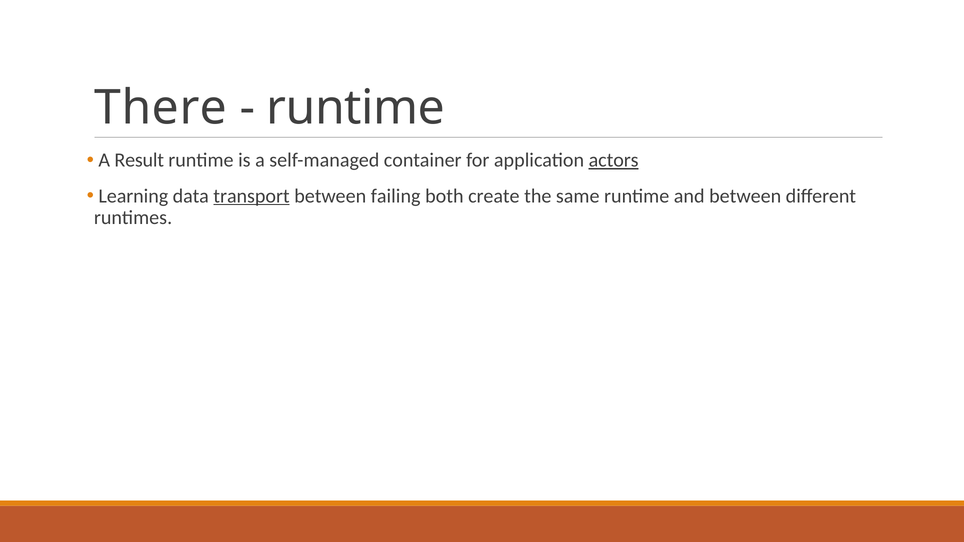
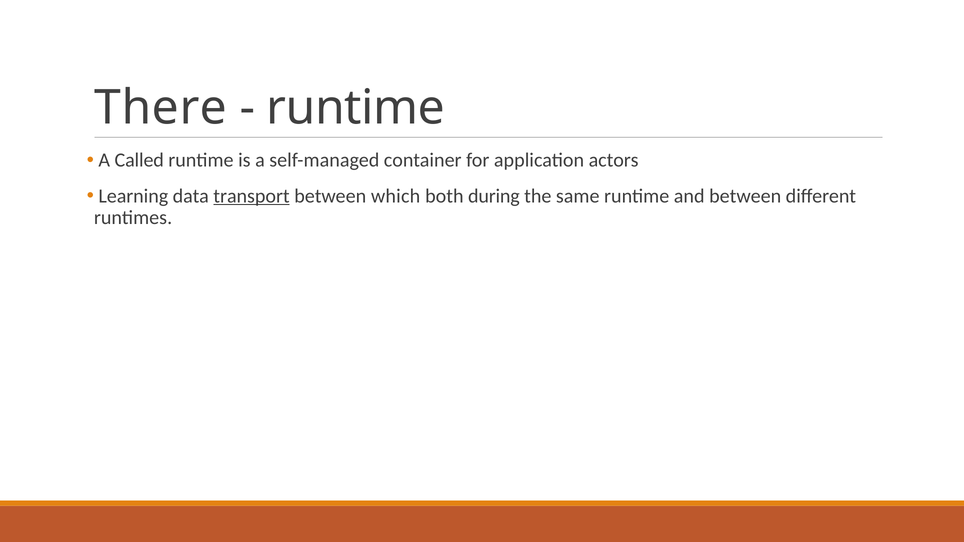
Result: Result -> Called
actors underline: present -> none
failing: failing -> which
create: create -> during
